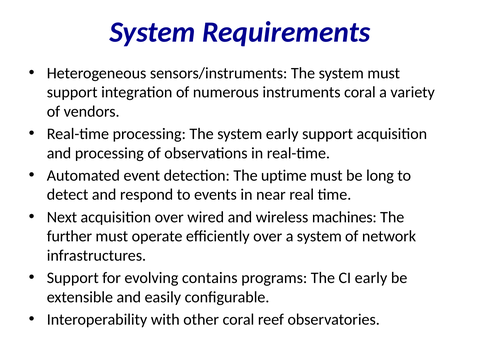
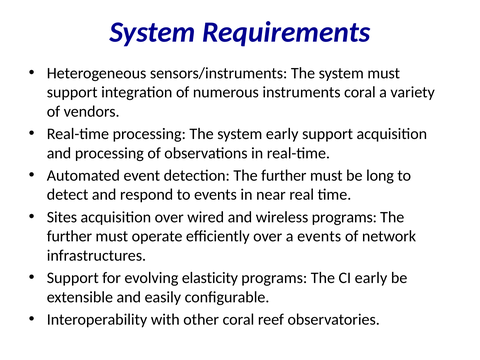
detection The uptime: uptime -> further
Next: Next -> Sites
wireless machines: machines -> programs
a system: system -> events
contains: contains -> elasticity
